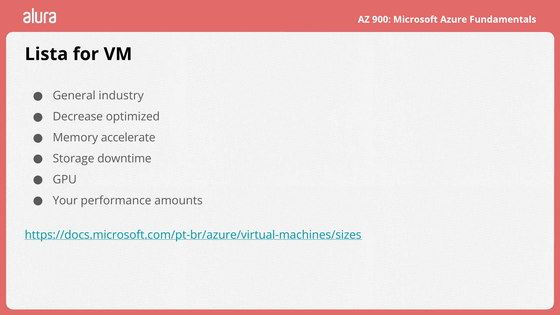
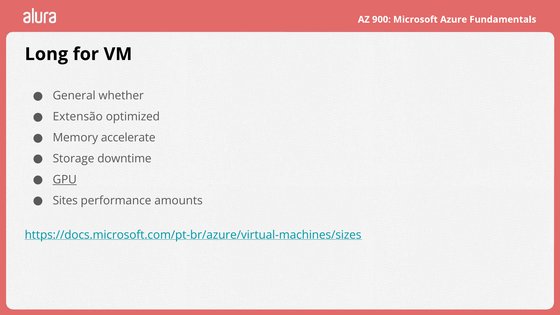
Lista: Lista -> Long
industry: industry -> whether
Decrease: Decrease -> Extensão
GPU underline: none -> present
Your: Your -> Sites
